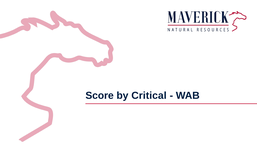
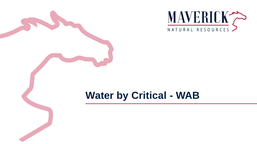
Score: Score -> Water
